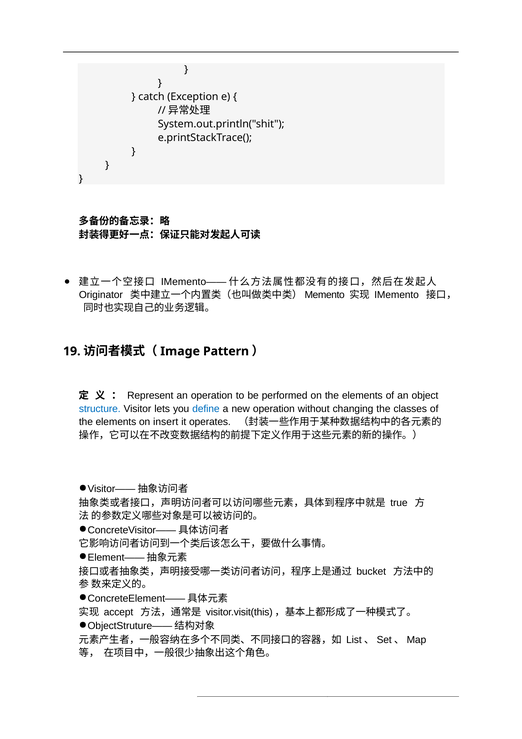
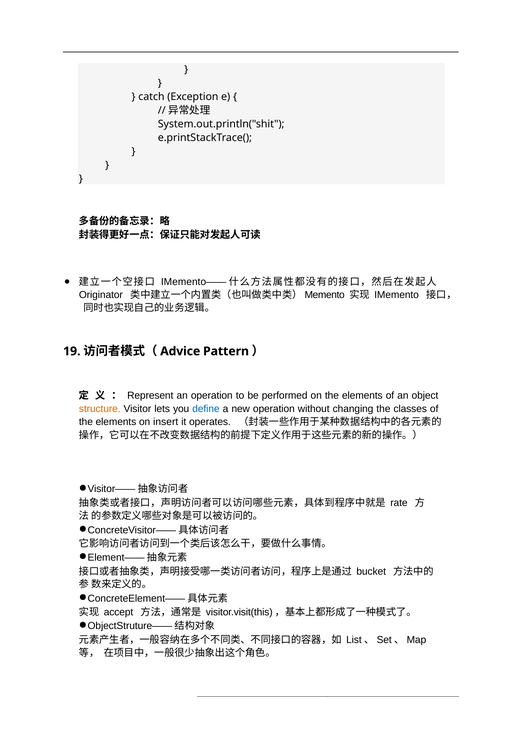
Image: Image -> Advice
structure colour: blue -> orange
true: true -> rate
